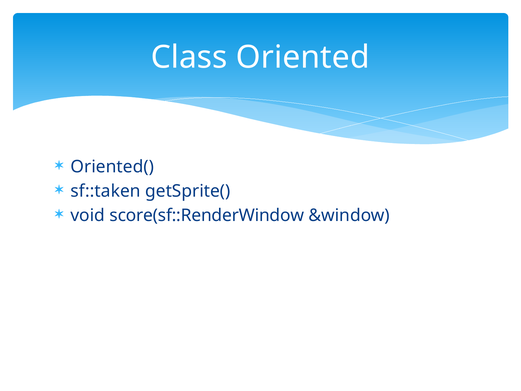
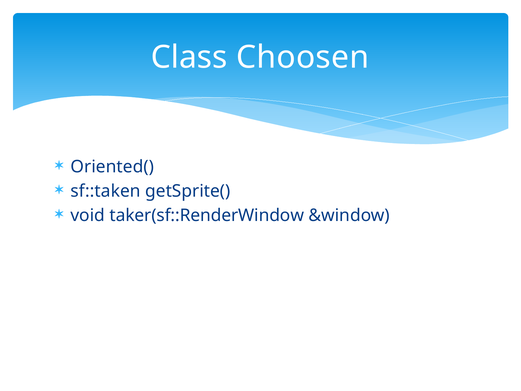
Oriented: Oriented -> Choosen
score(sf::RenderWindow: score(sf::RenderWindow -> taker(sf::RenderWindow
